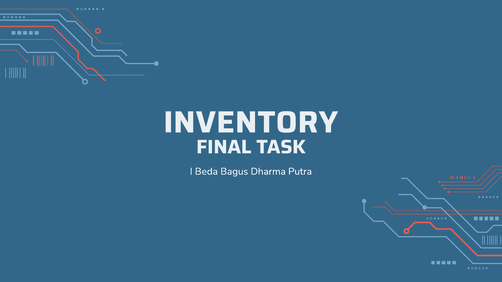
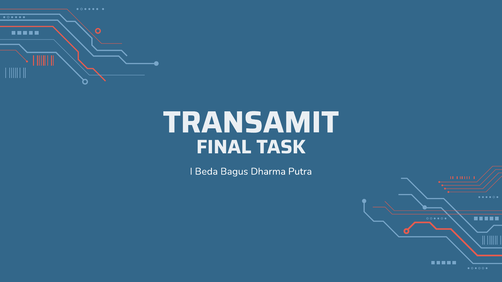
INVENTORY: INVENTORY -> TRANSAMIT
